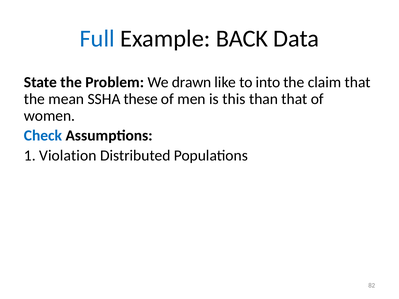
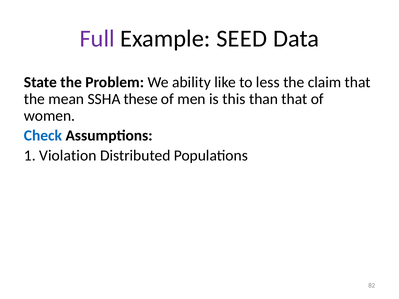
Full colour: blue -> purple
BACK: BACK -> SEED
drawn: drawn -> ability
into: into -> less
